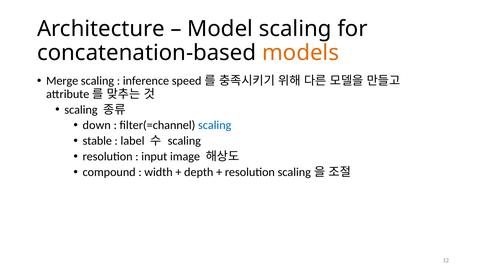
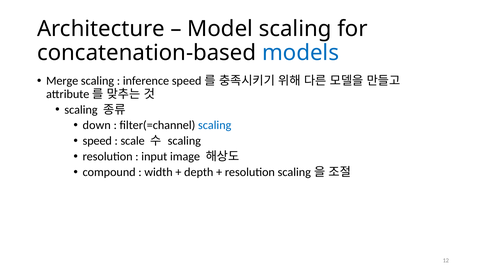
models colour: orange -> blue
stable: stable -> speed
label: label -> scale
